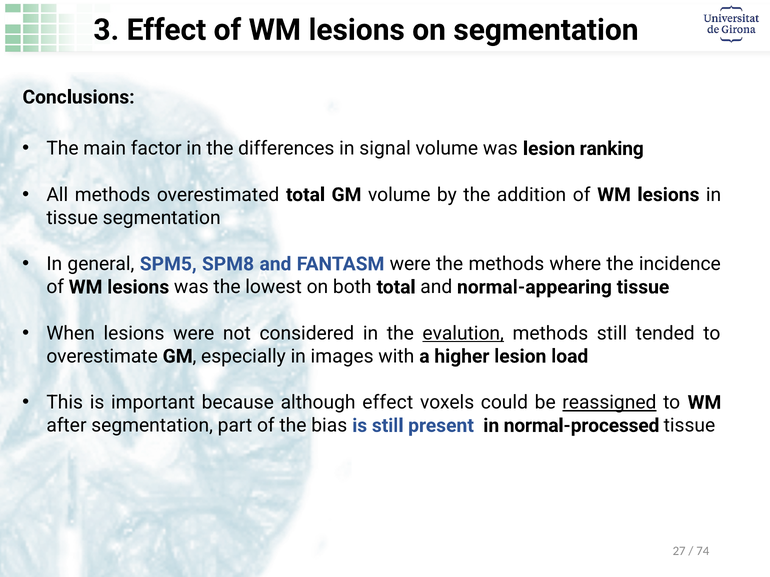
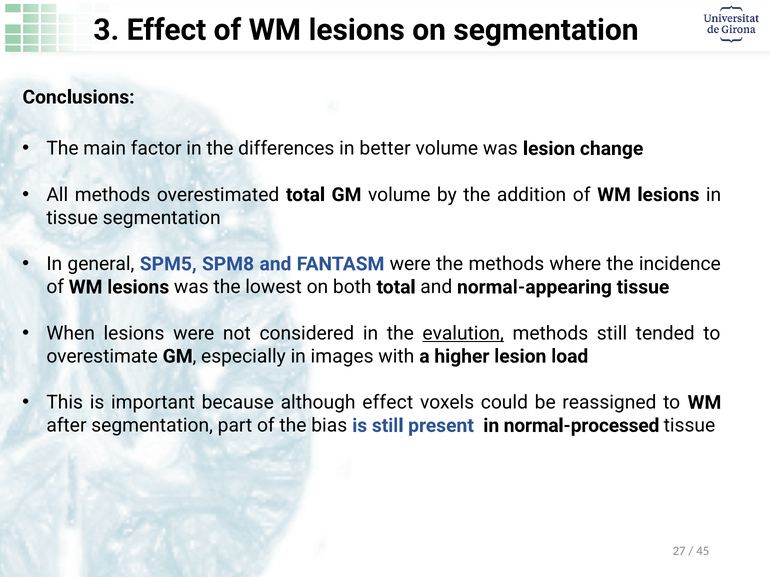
signal: signal -> better
ranking: ranking -> change
reassigned underline: present -> none
74: 74 -> 45
